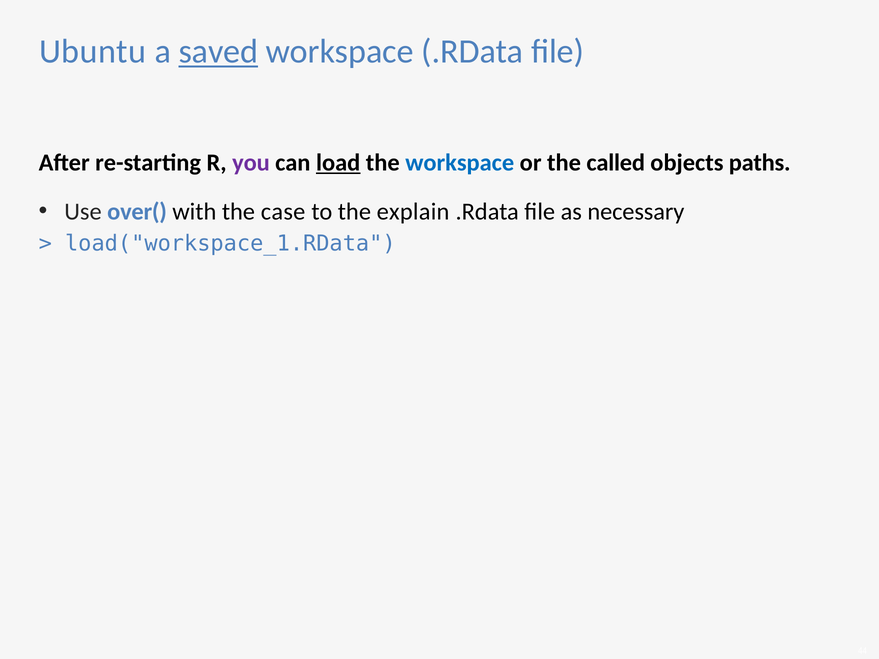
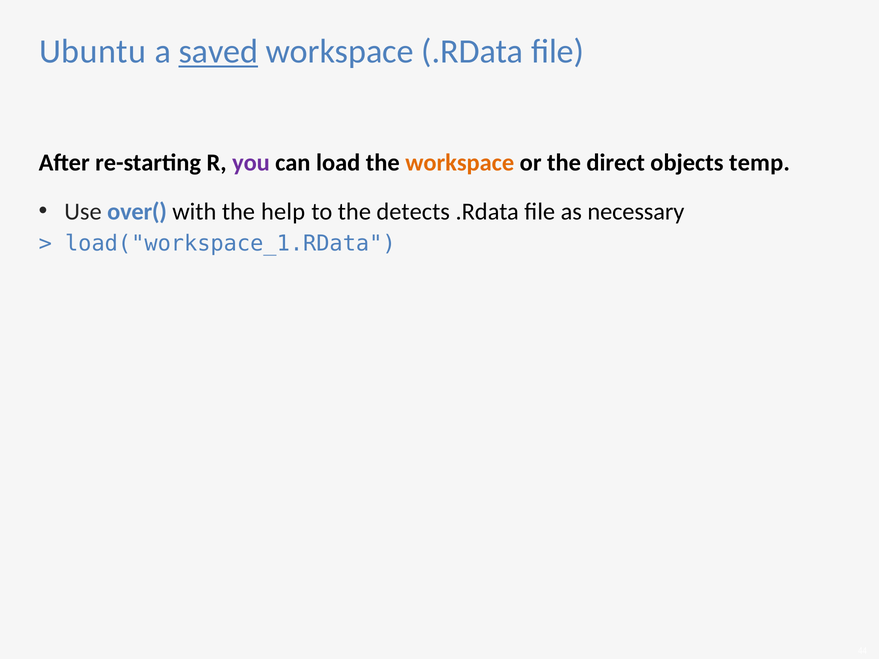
load underline: present -> none
workspace at (460, 163) colour: blue -> orange
called: called -> direct
paths: paths -> temp
case: case -> help
explain: explain -> detects
